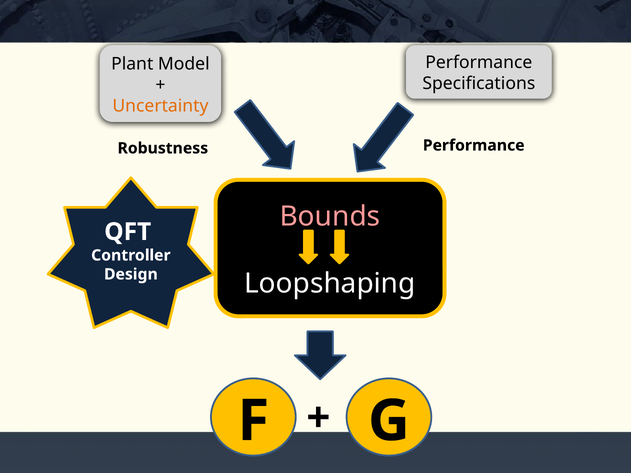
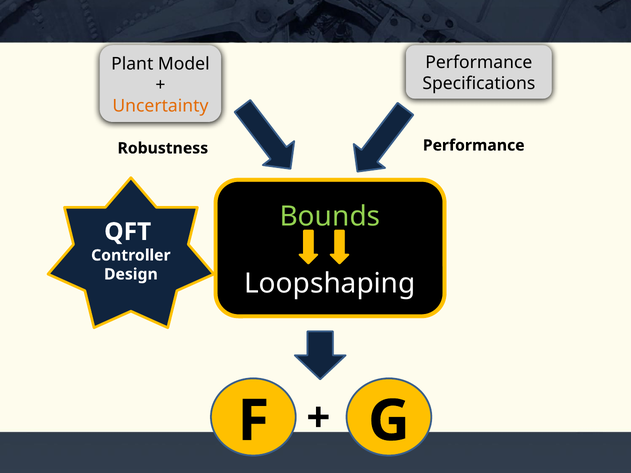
Bounds colour: pink -> light green
